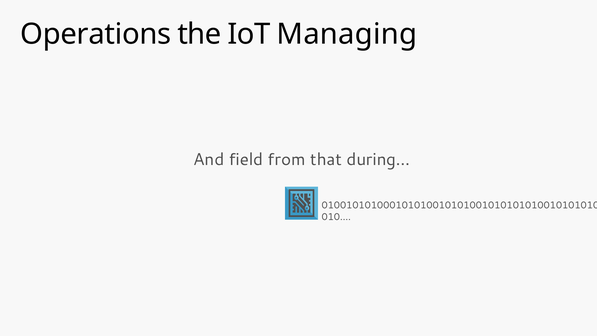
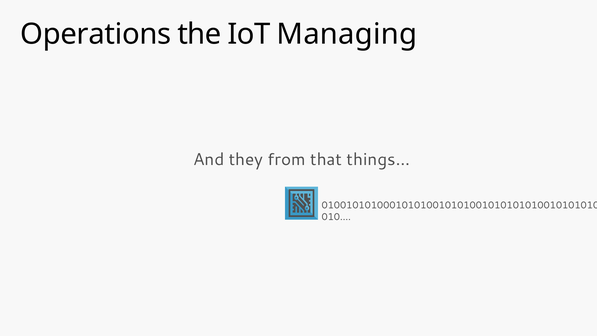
field: field -> they
during…: during… -> things…
